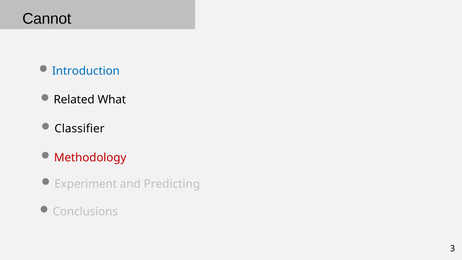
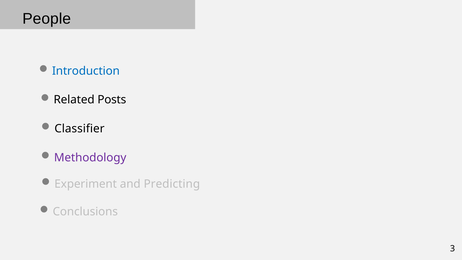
Cannot: Cannot -> People
What: What -> Posts
Methodology colour: red -> purple
